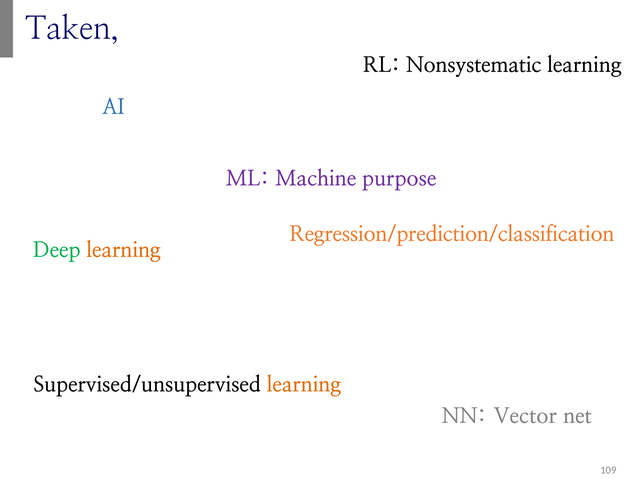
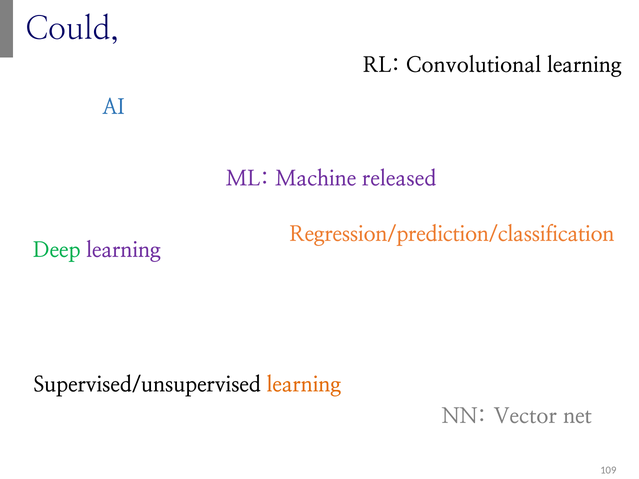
Taken: Taken -> Could
Nonsystematic: Nonsystematic -> Convolutional
purpose: purpose -> released
learning at (124, 251) colour: orange -> purple
